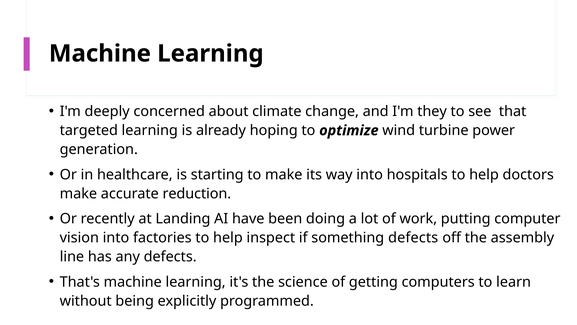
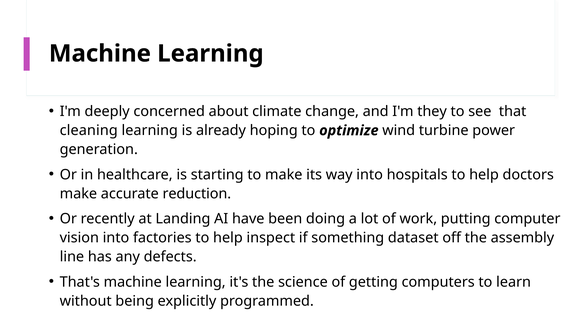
targeted: targeted -> cleaning
something defects: defects -> dataset
